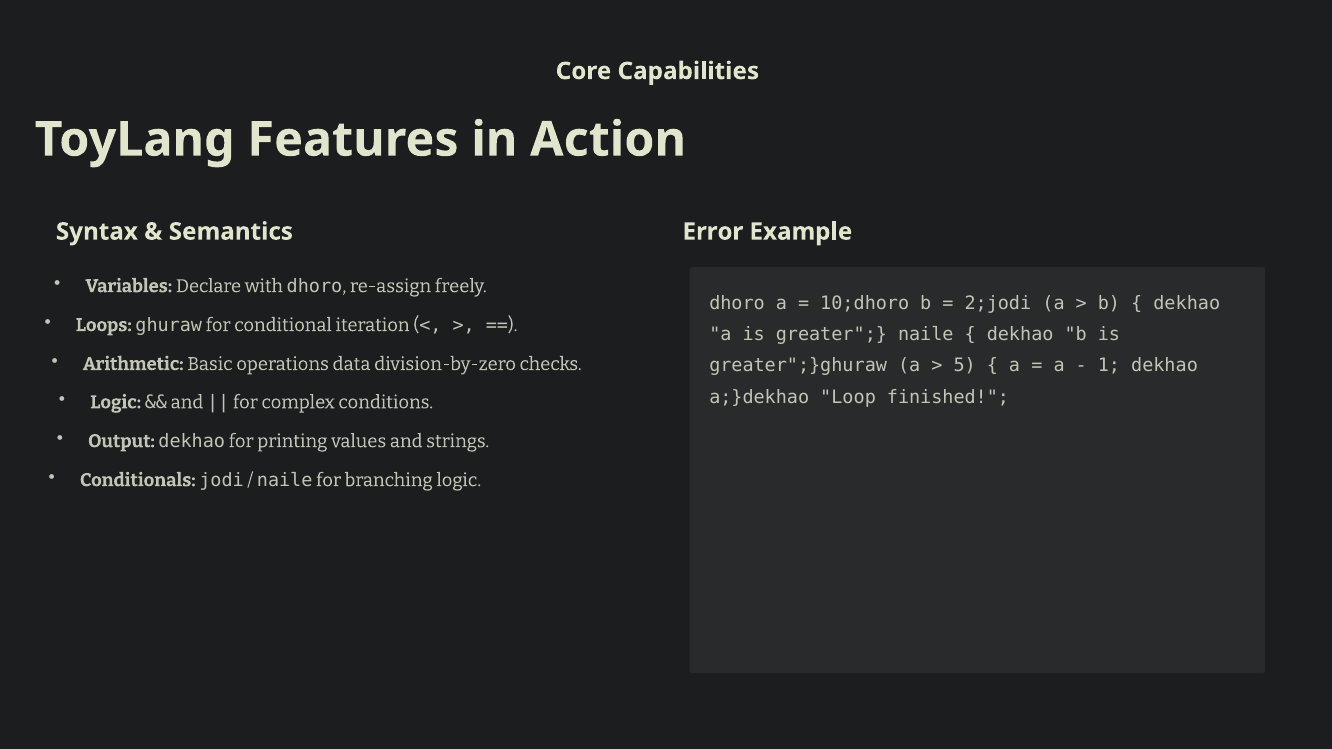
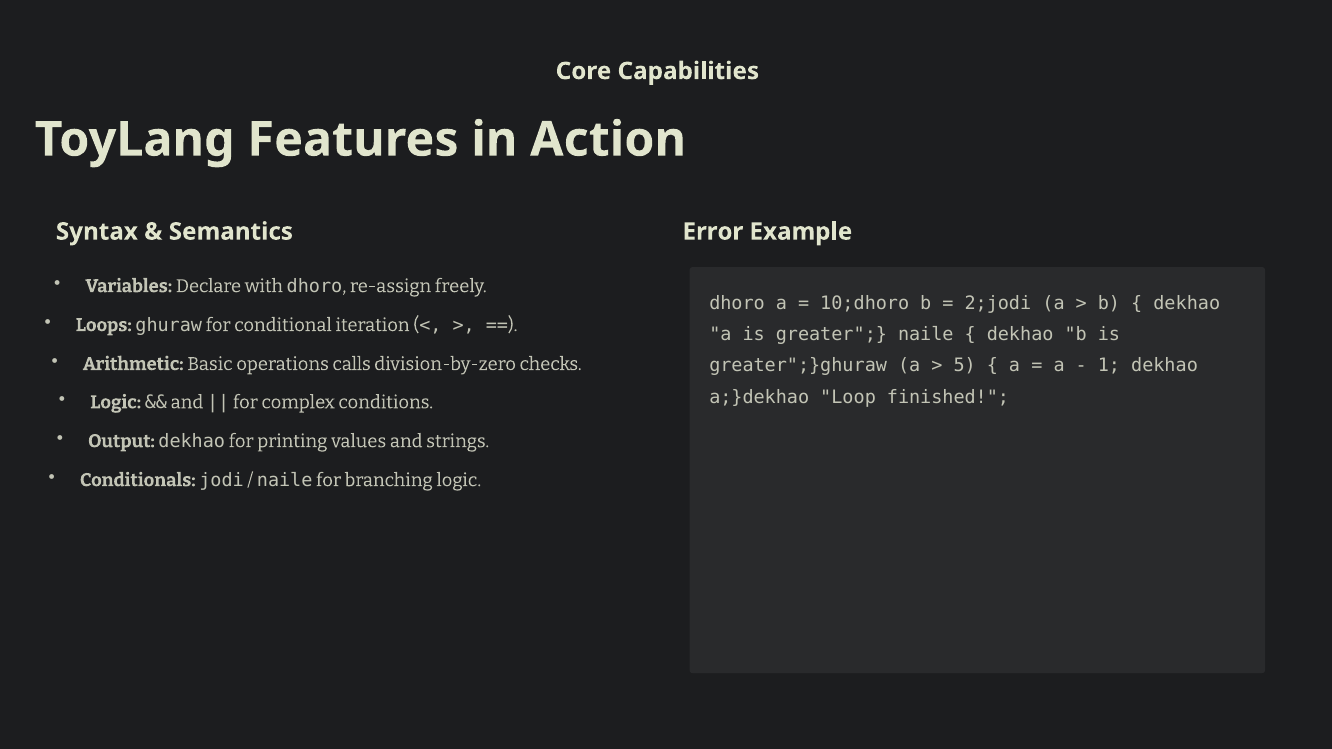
data: data -> calls
